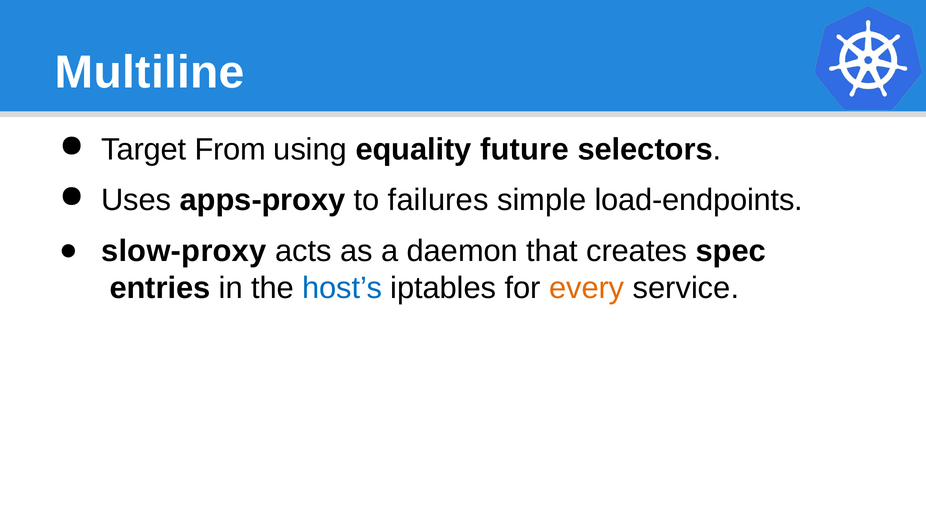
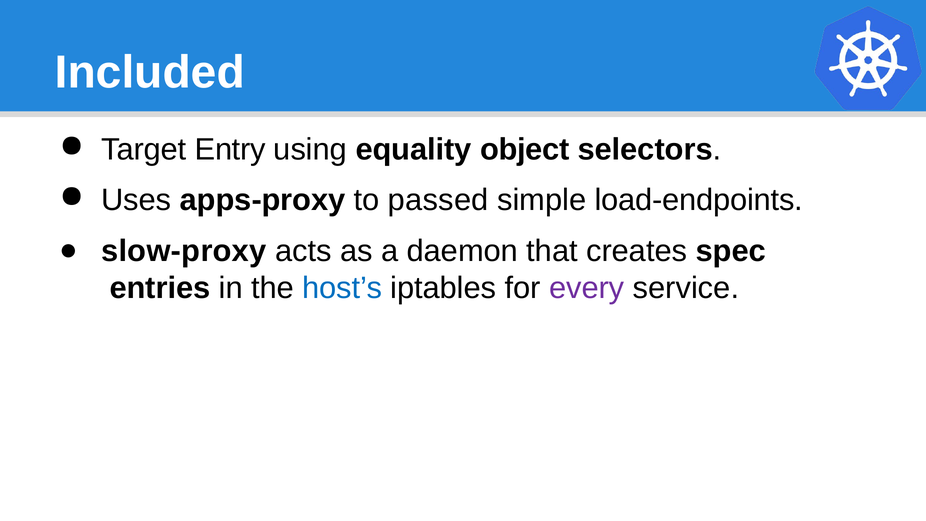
Multiline: Multiline -> Included
From: From -> Entry
future: future -> object
failures: failures -> passed
every colour: orange -> purple
